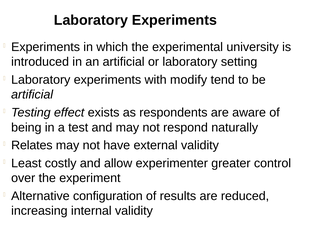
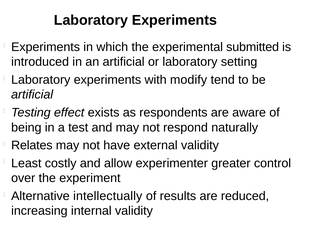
university: university -> submitted
configuration: configuration -> intellectually
